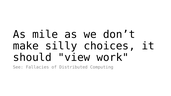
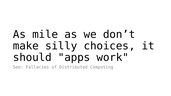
view: view -> apps
